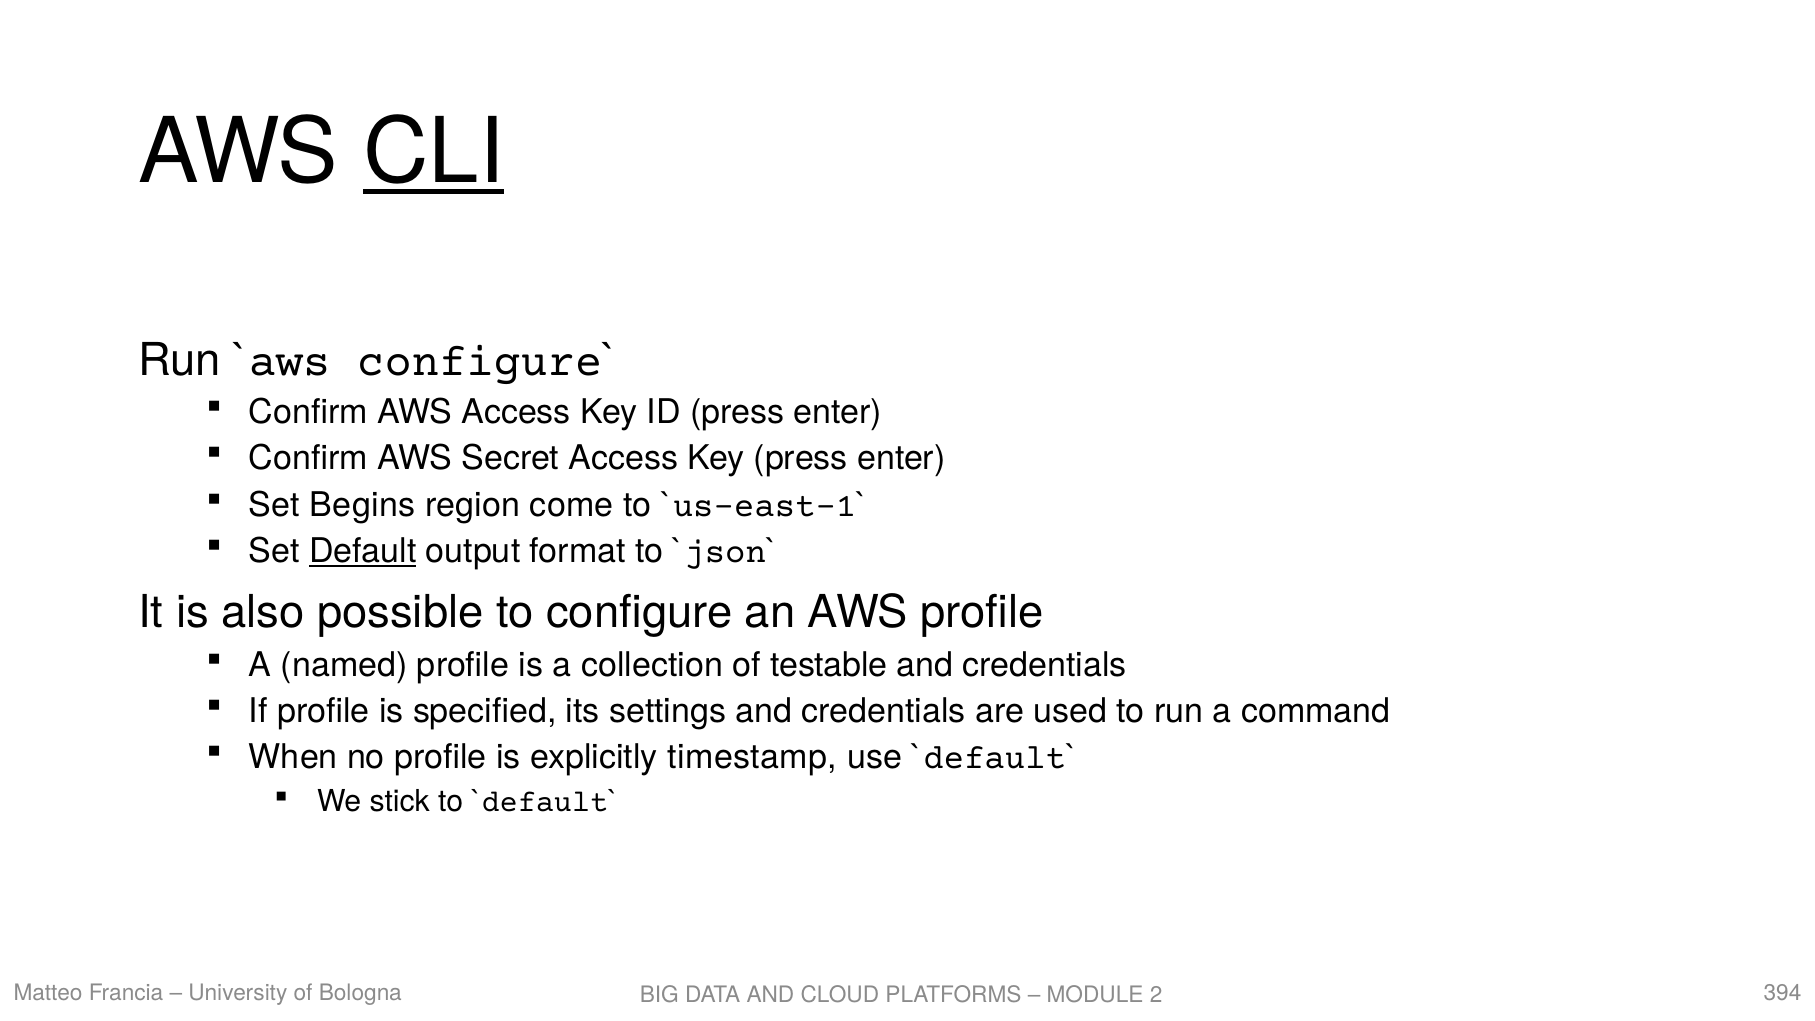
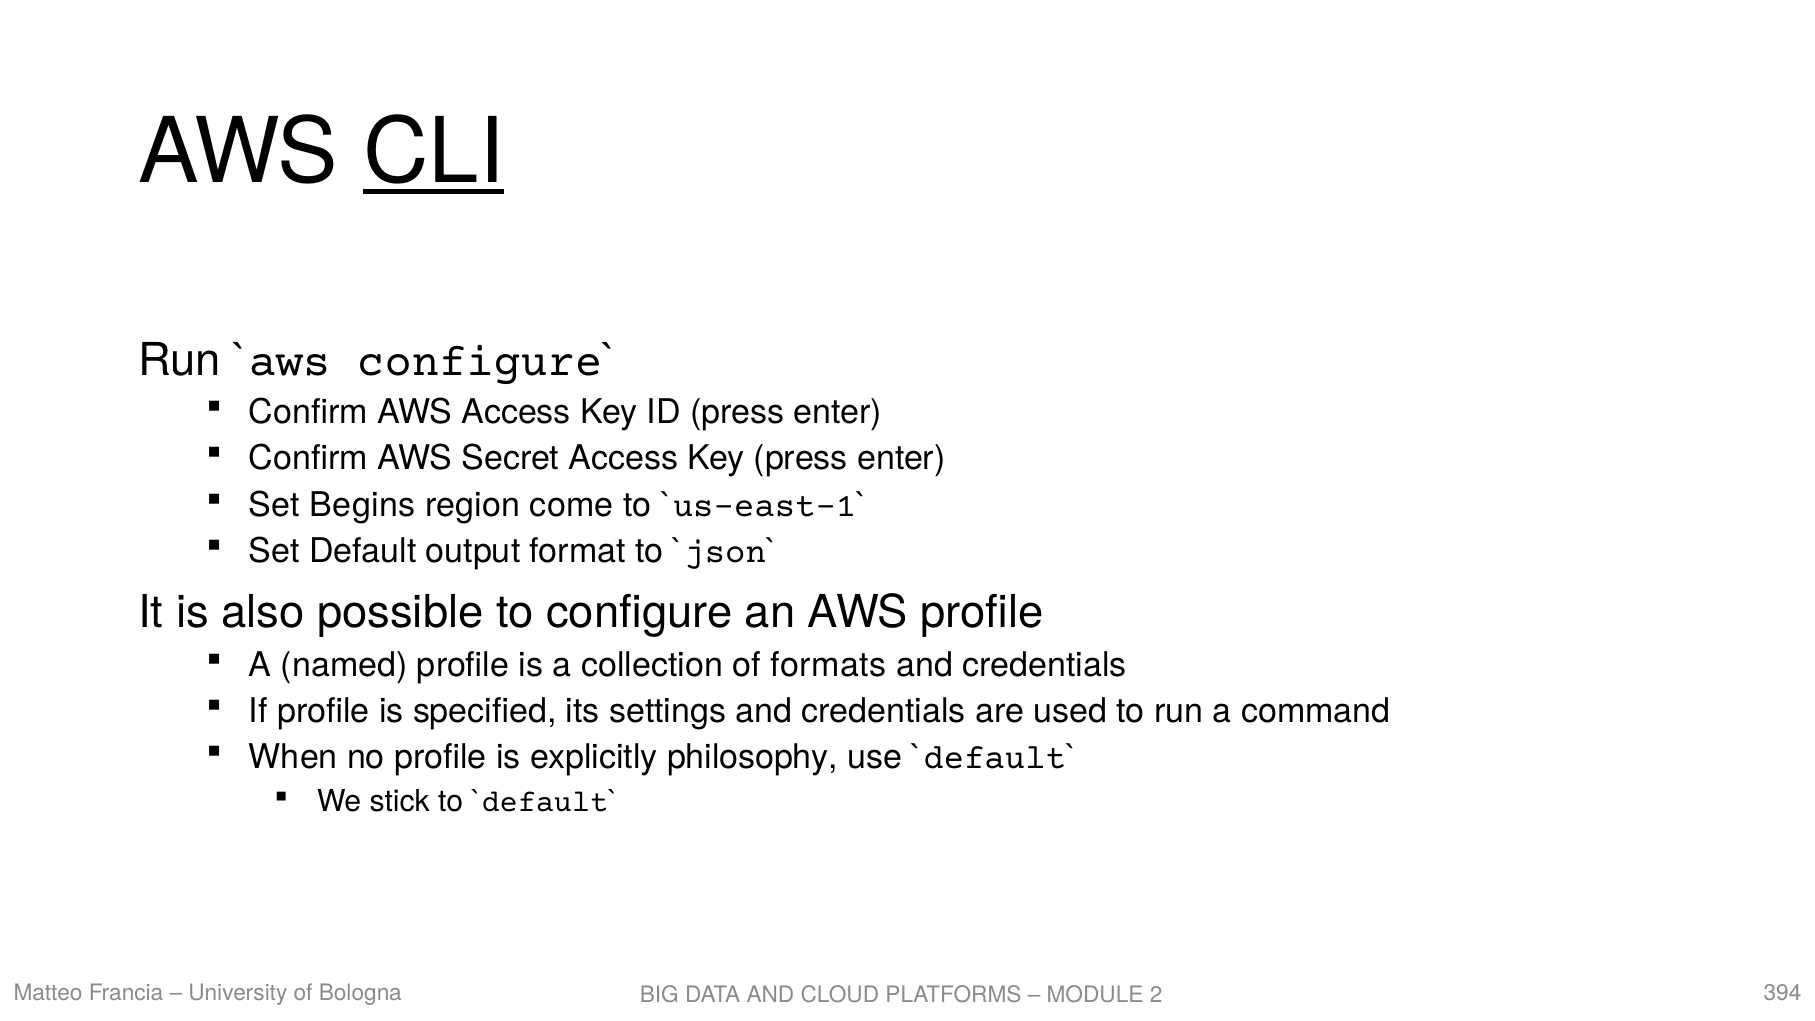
Default underline: present -> none
testable: testable -> formats
timestamp: timestamp -> philosophy
